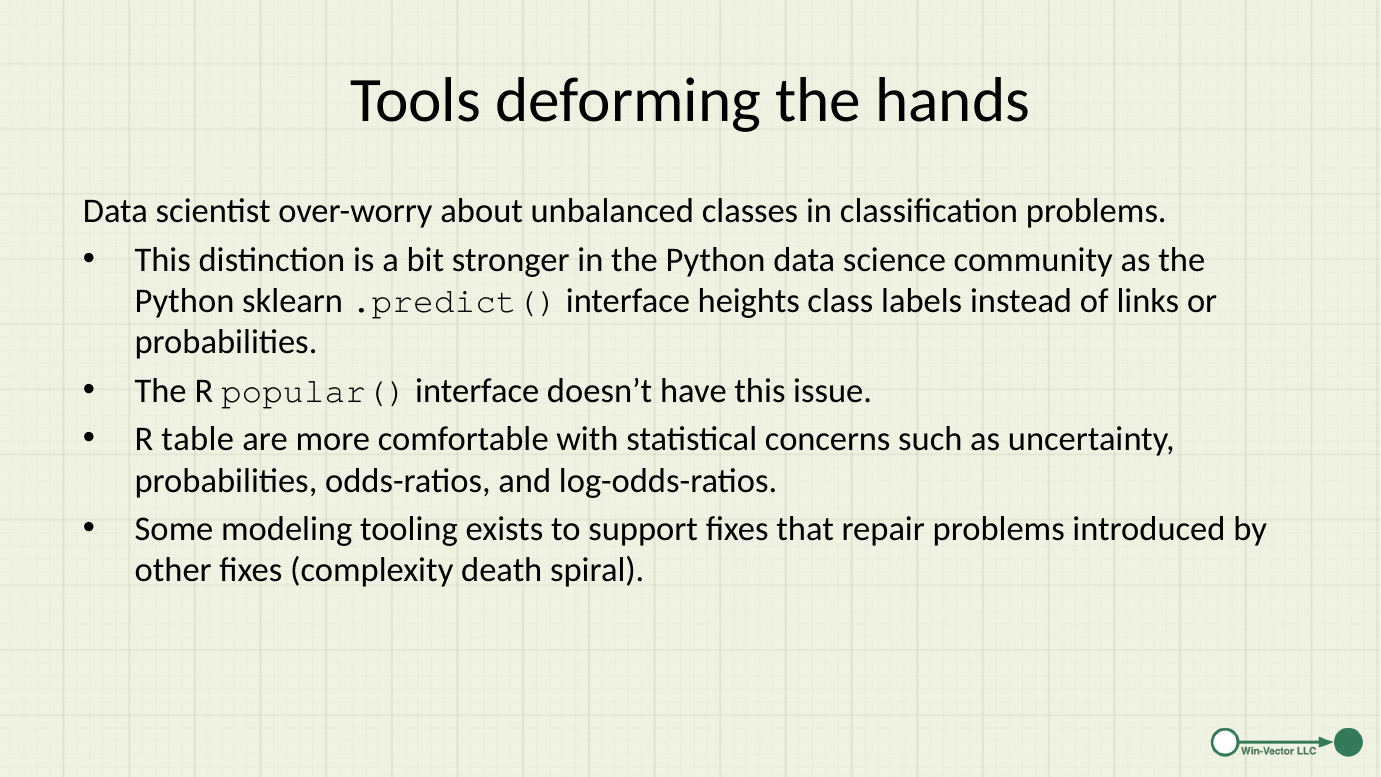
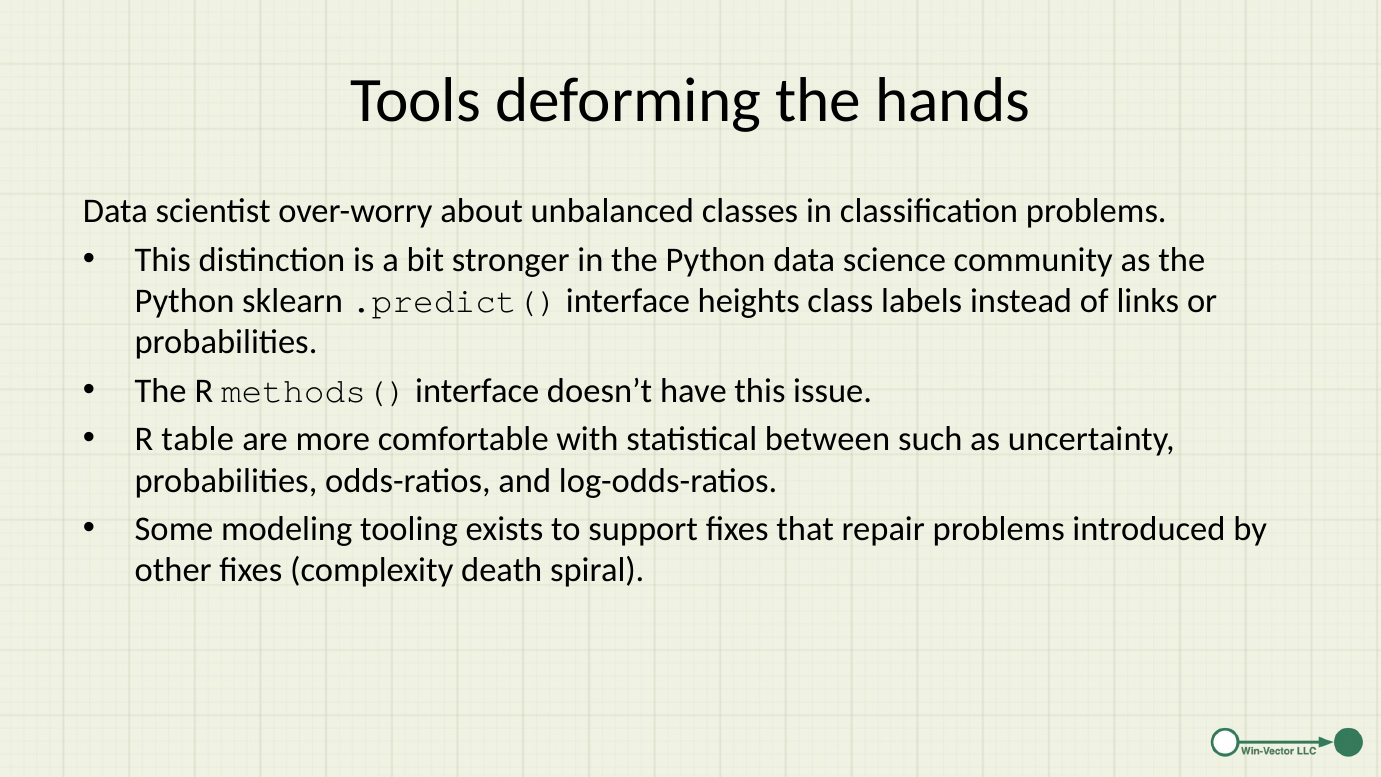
popular(: popular( -> methods(
concerns: concerns -> between
